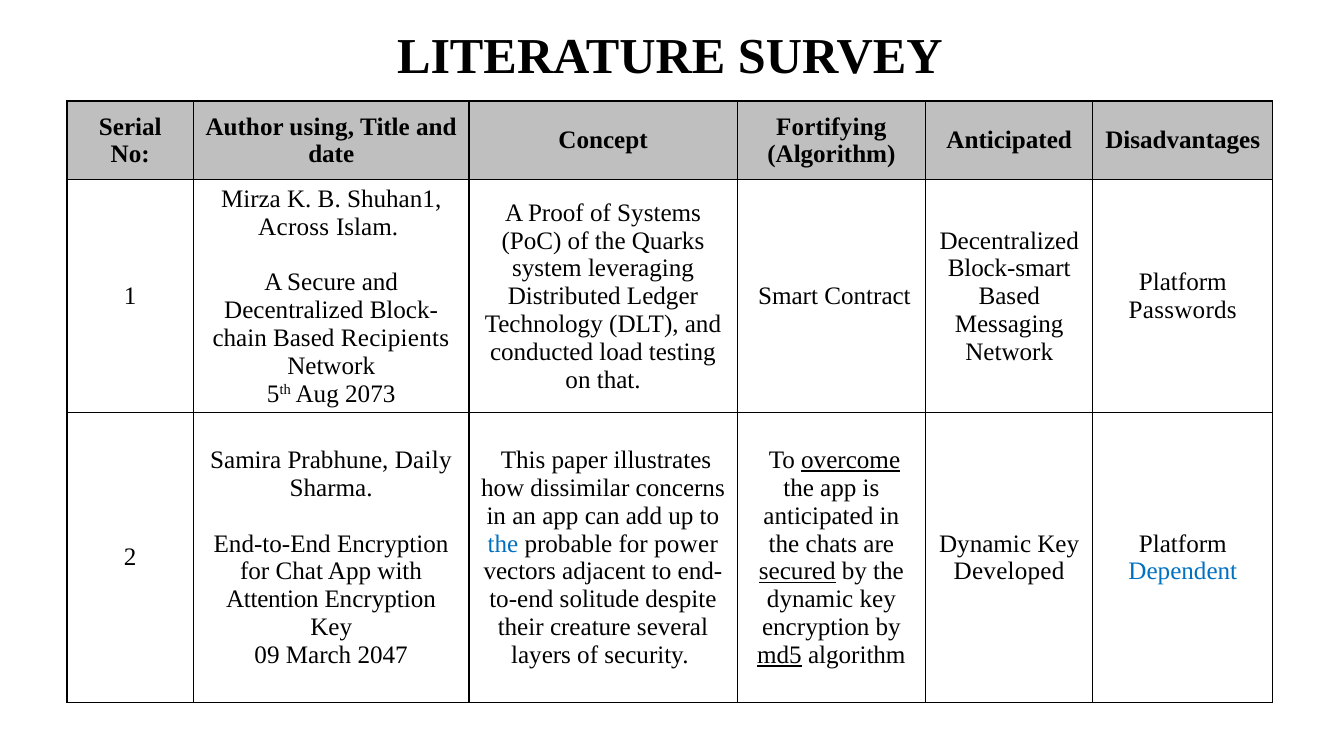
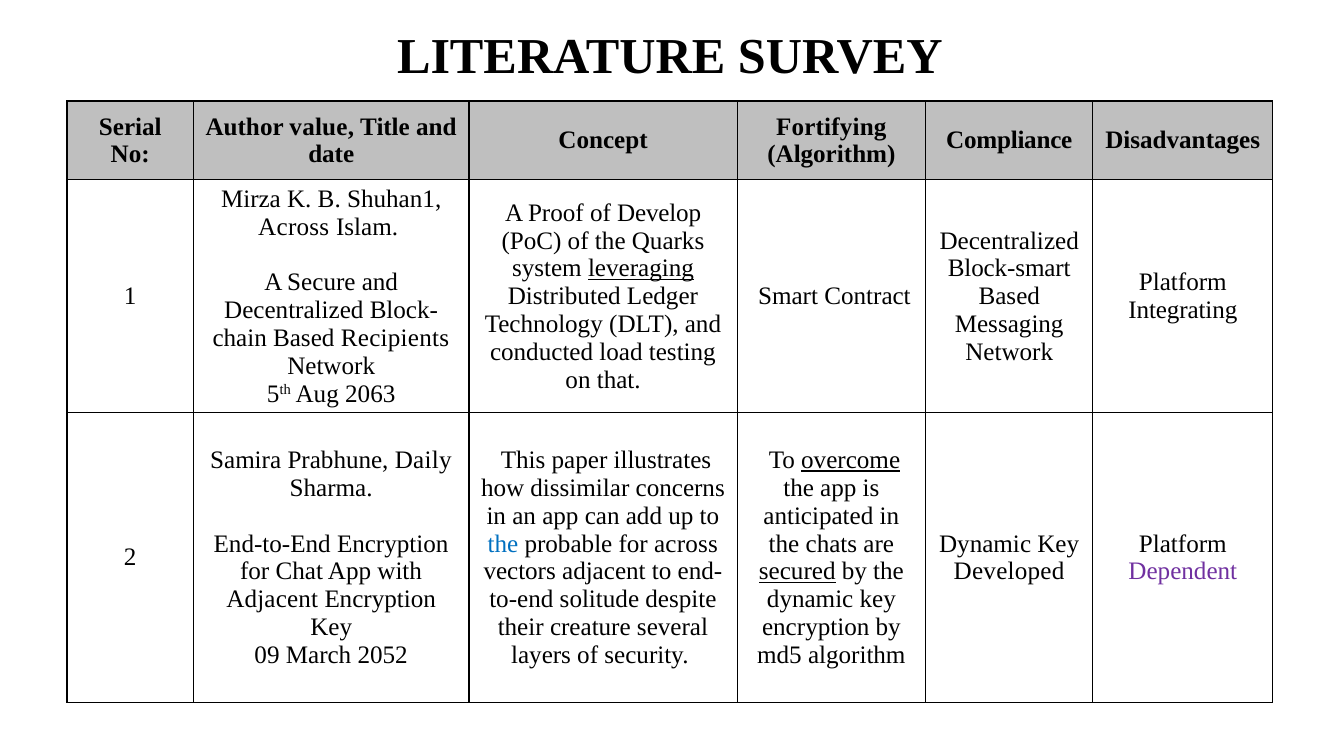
using: using -> value
Anticipated at (1009, 141): Anticipated -> Compliance
Systems: Systems -> Develop
leveraging underline: none -> present
Passwords: Passwords -> Integrating
2073: 2073 -> 2063
for power: power -> across
Dependent colour: blue -> purple
Attention at (272, 599): Attention -> Adjacent
2047: 2047 -> 2052
md5 underline: present -> none
